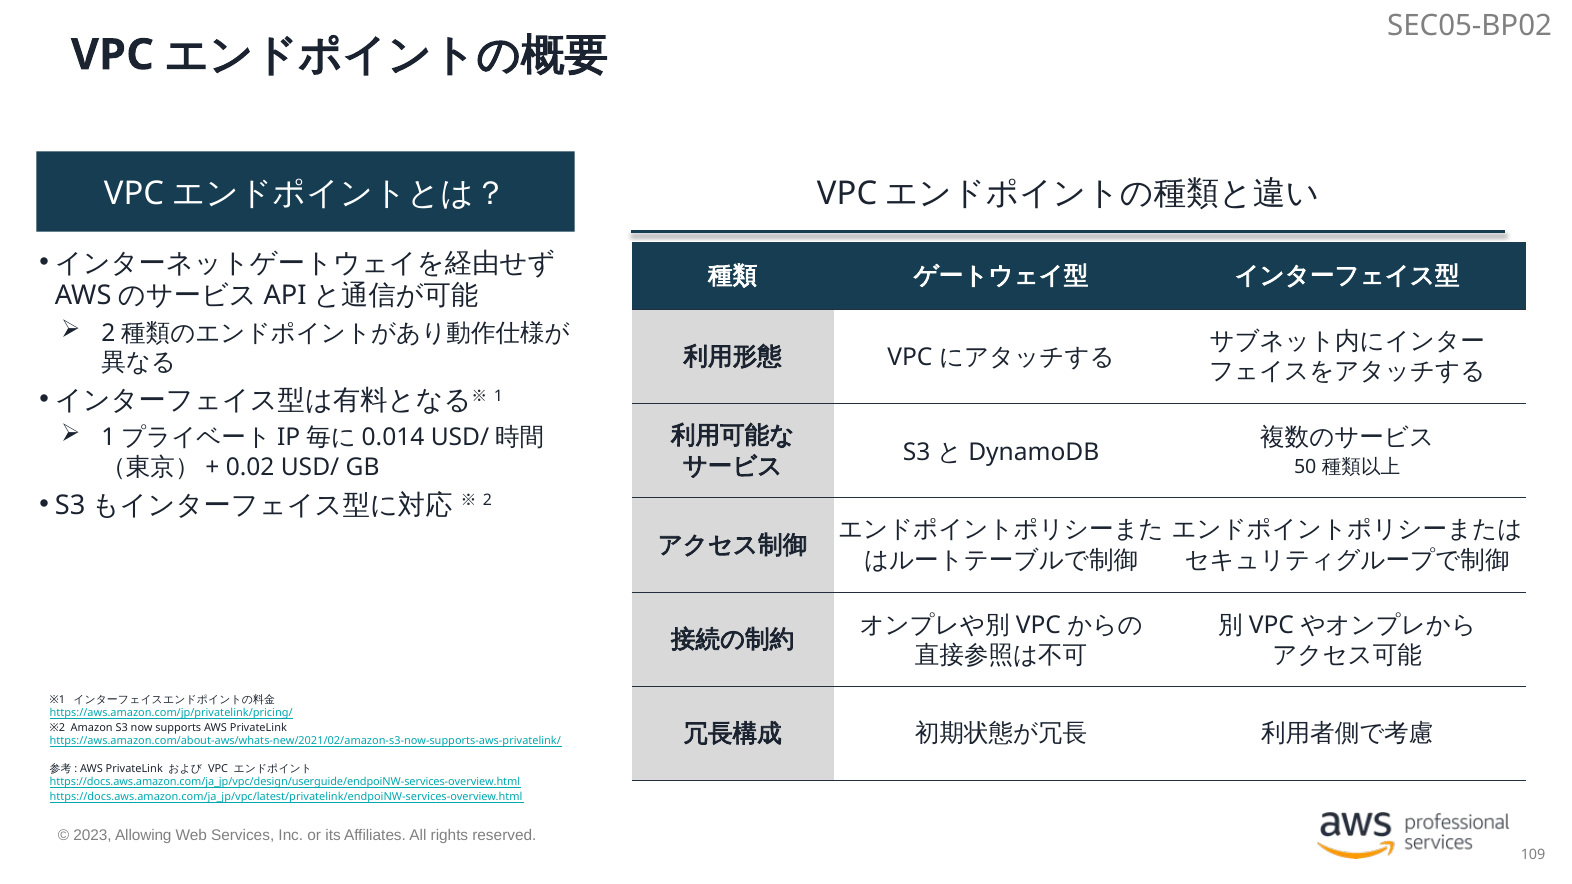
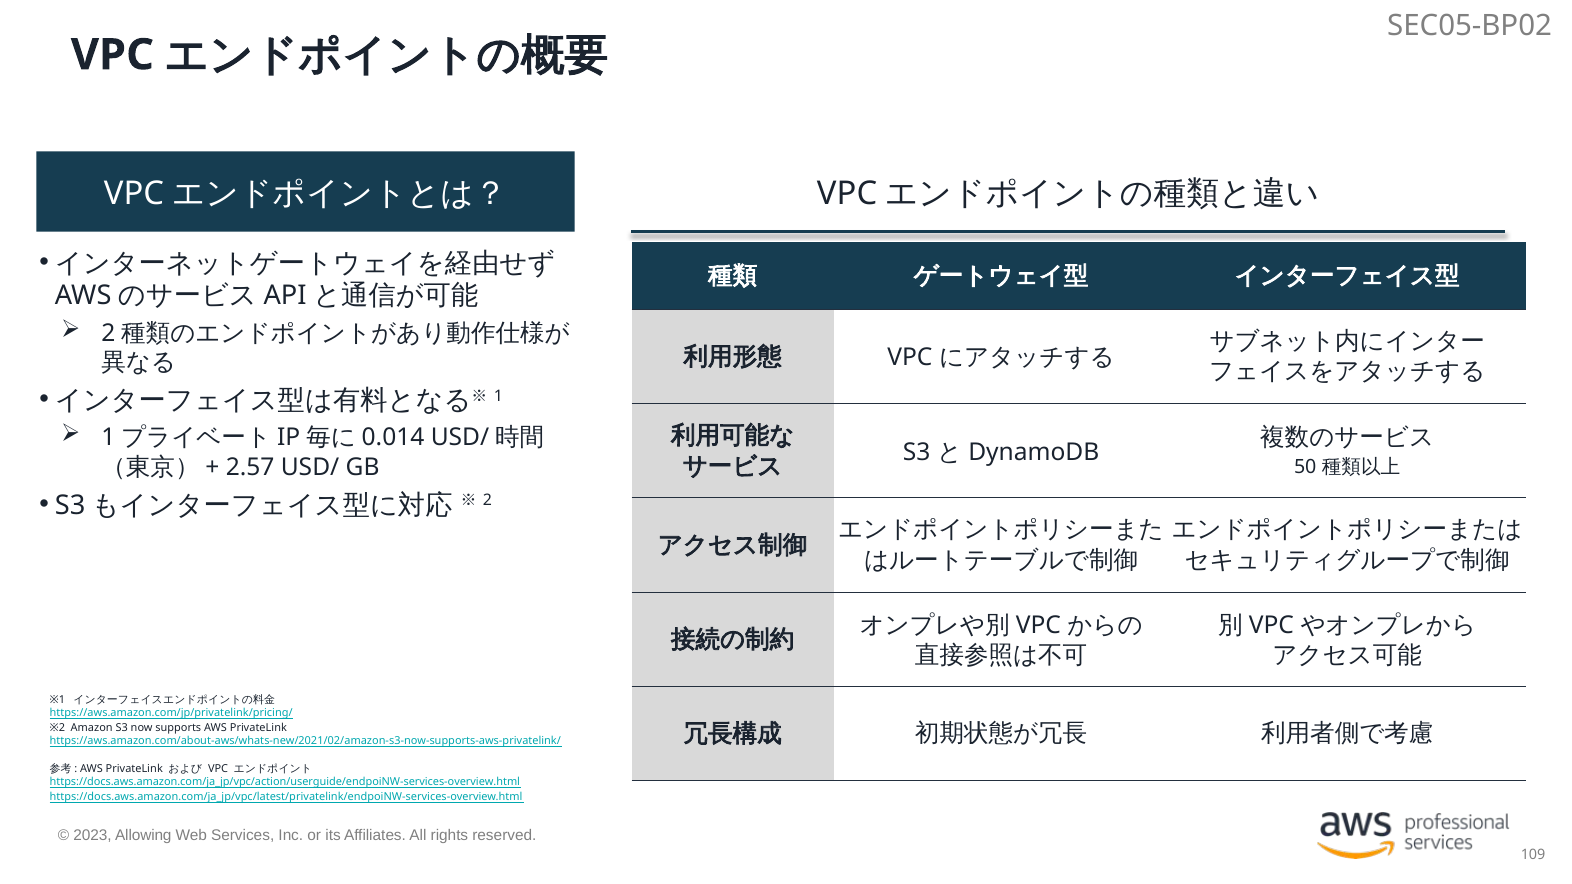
0.02: 0.02 -> 2.57
https://docs.aws.amazon.com/ja_jp/vpc/design/userguide/endpoiNW-services-overview.html: https://docs.aws.amazon.com/ja_jp/vpc/design/userguide/endpoiNW-services-overview.html -> https://docs.aws.amazon.com/ja_jp/vpc/action/userguide/endpoiNW-services-overview.html
